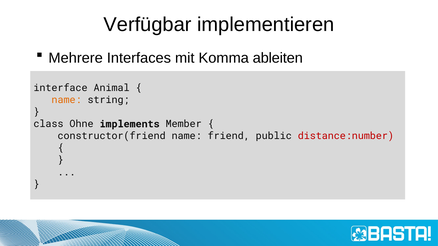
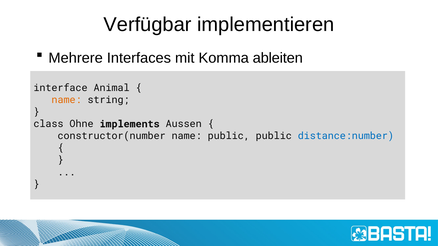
Member: Member -> Aussen
constructor(friend: constructor(friend -> constructor(number
name friend: friend -> public
distance:number colour: red -> blue
